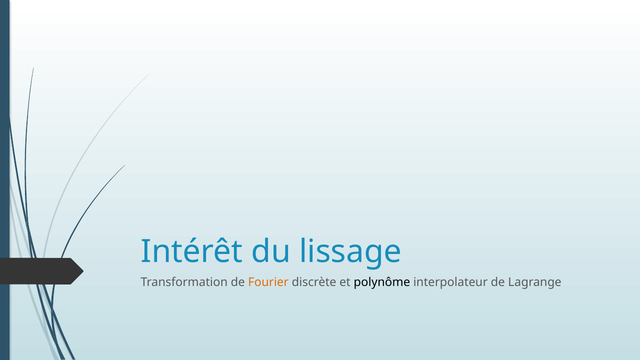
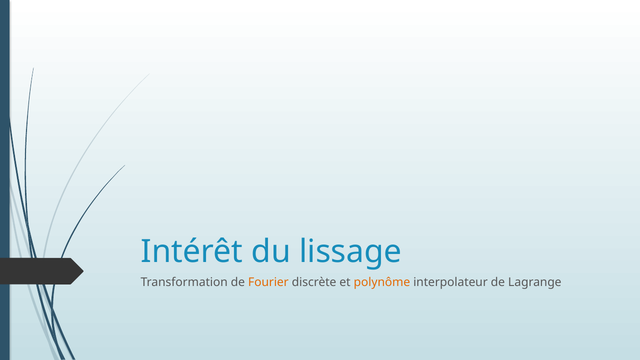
polynôme colour: black -> orange
